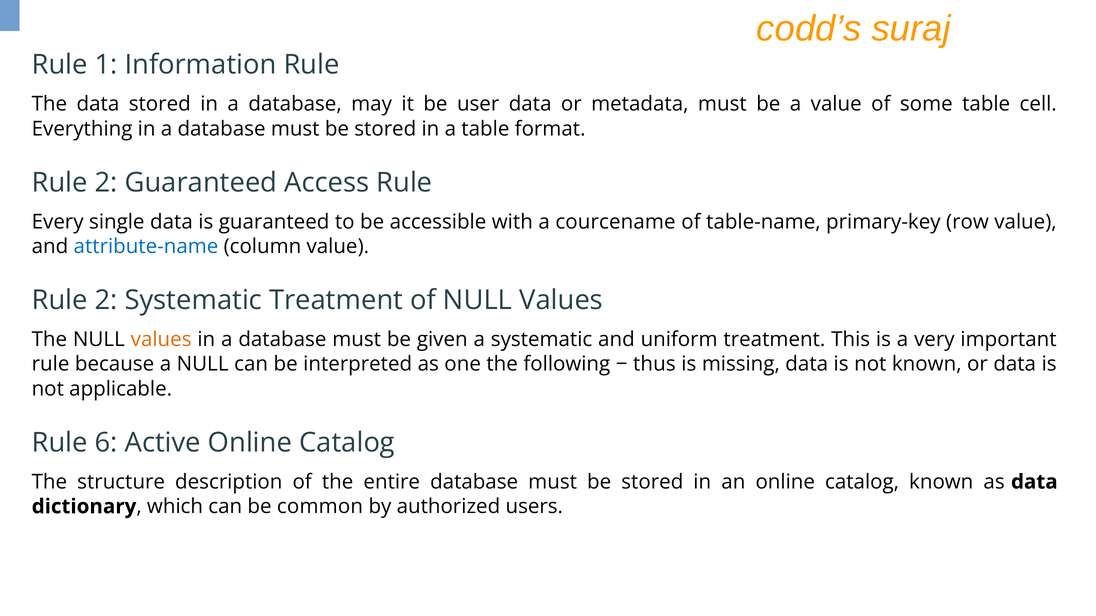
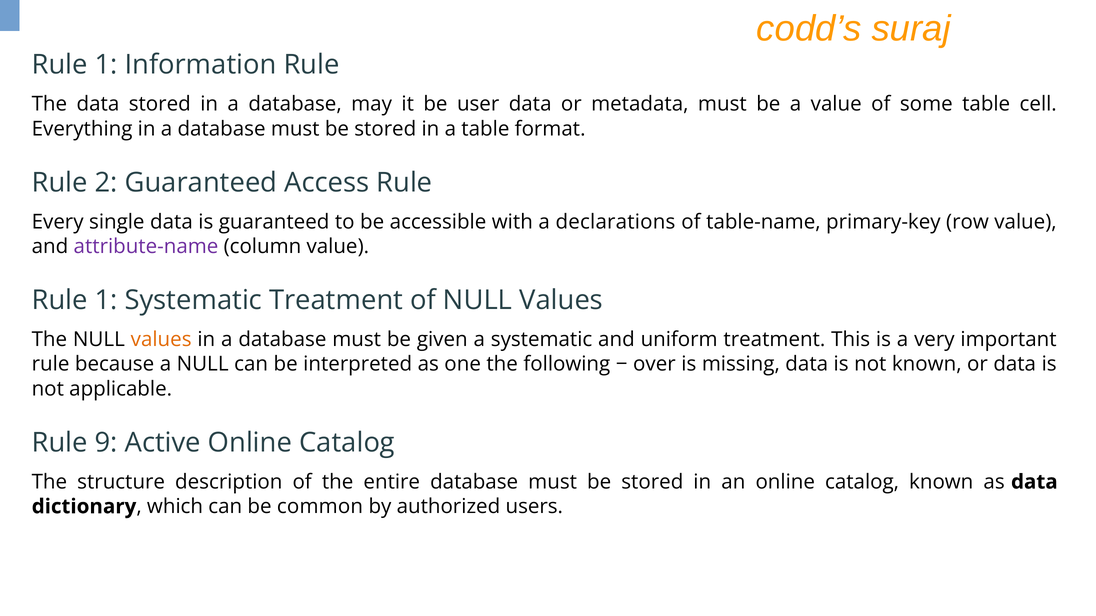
courcename: courcename -> declarations
attribute-name colour: blue -> purple
2 at (106, 301): 2 -> 1
thus: thus -> over
6: 6 -> 9
